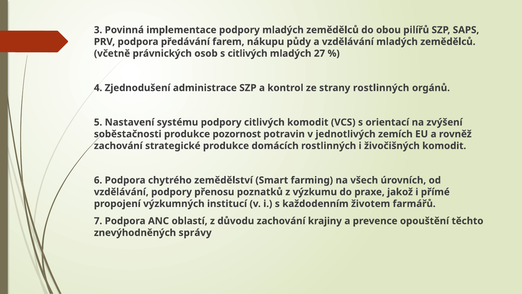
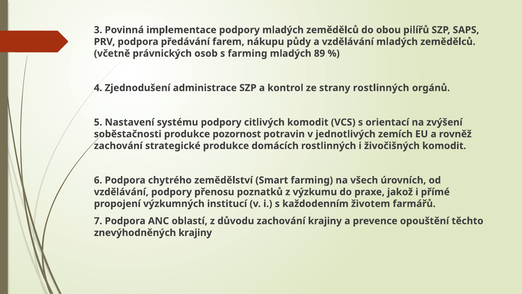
s citlivých: citlivých -> farming
27: 27 -> 89
znevýhodněných správy: správy -> krajiny
